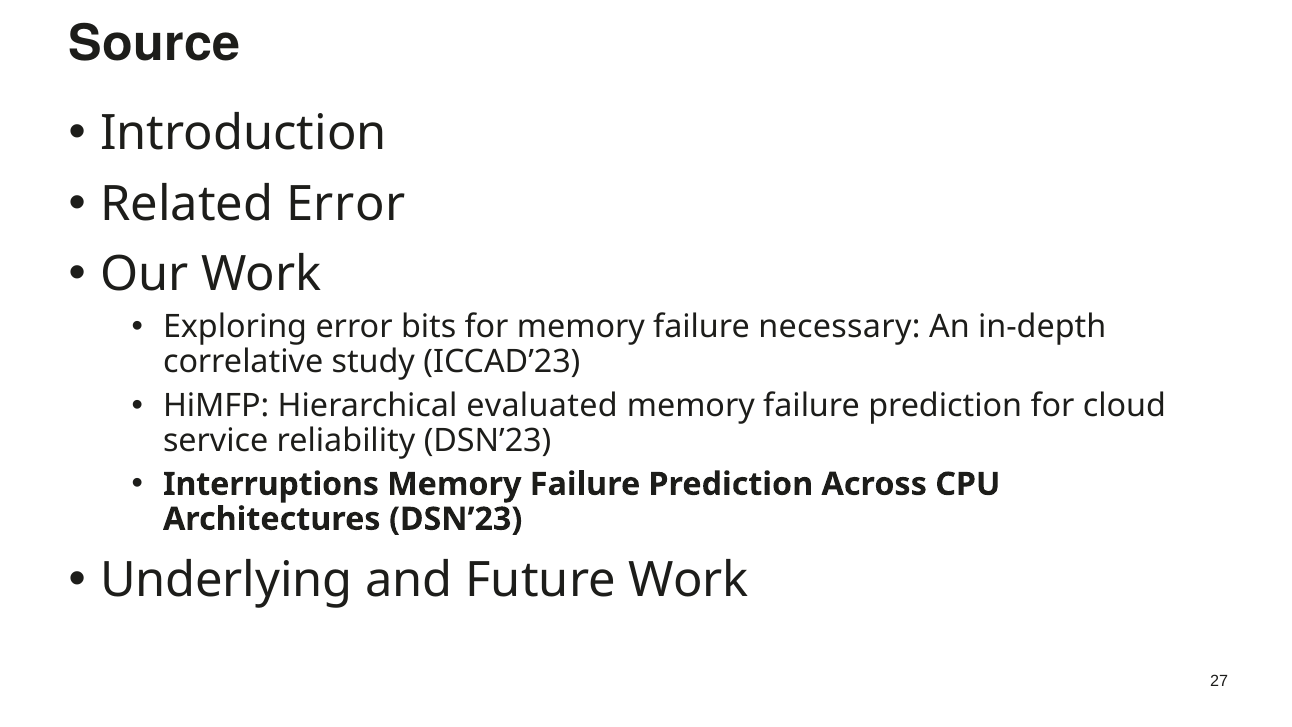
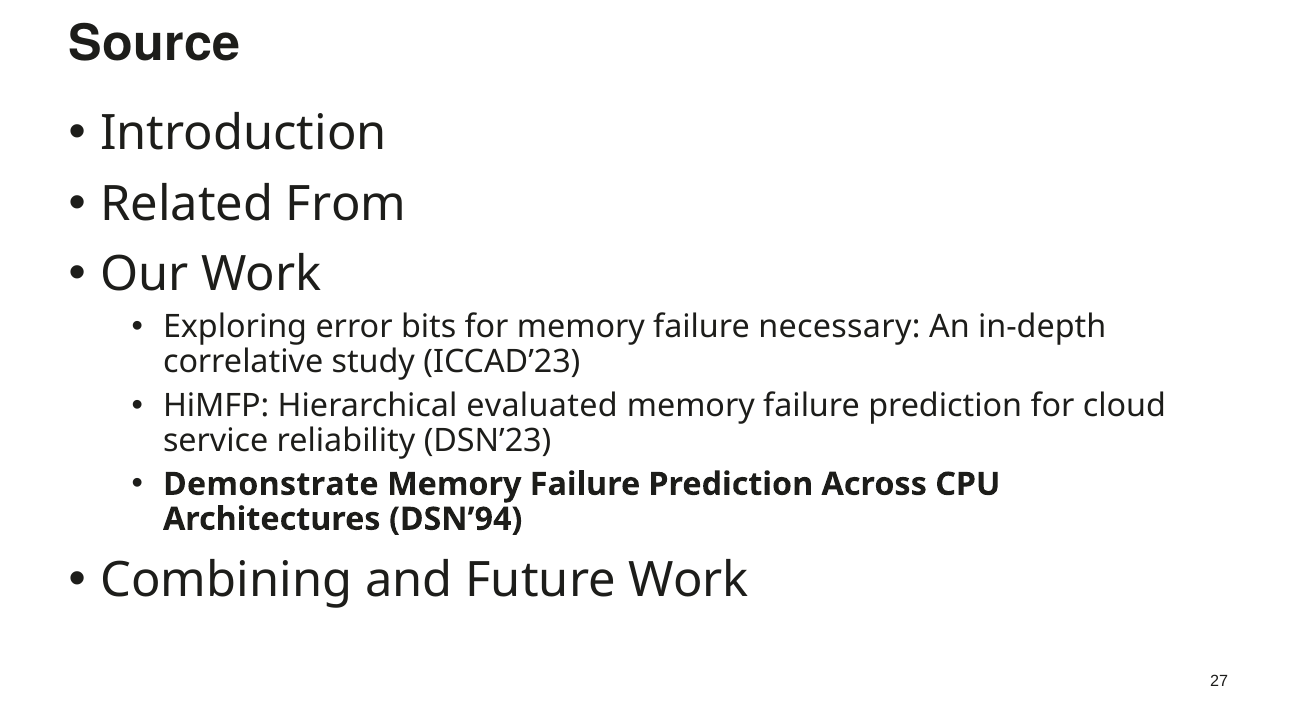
Related Error: Error -> From
Interruptions: Interruptions -> Demonstrate
Architectures DSN’23: DSN’23 -> DSN’94
Underlying: Underlying -> Combining
